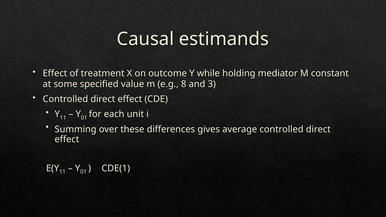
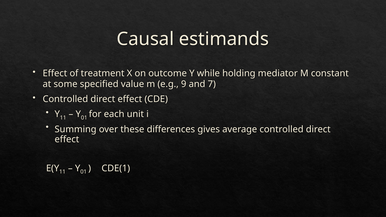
8: 8 -> 9
3: 3 -> 7
